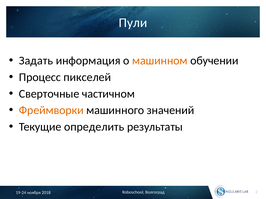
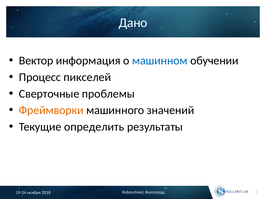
Пули: Пули -> Дано
Задать: Задать -> Вектор
машинном colour: orange -> blue
частичном: частичном -> проблемы
